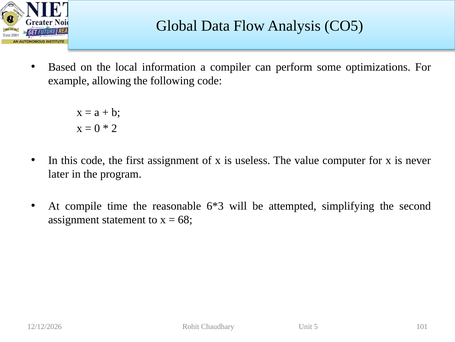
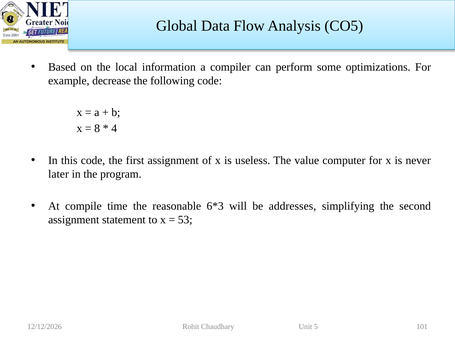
allowing: allowing -> decrease
0: 0 -> 8
2: 2 -> 4
attempted: attempted -> addresses
68: 68 -> 53
